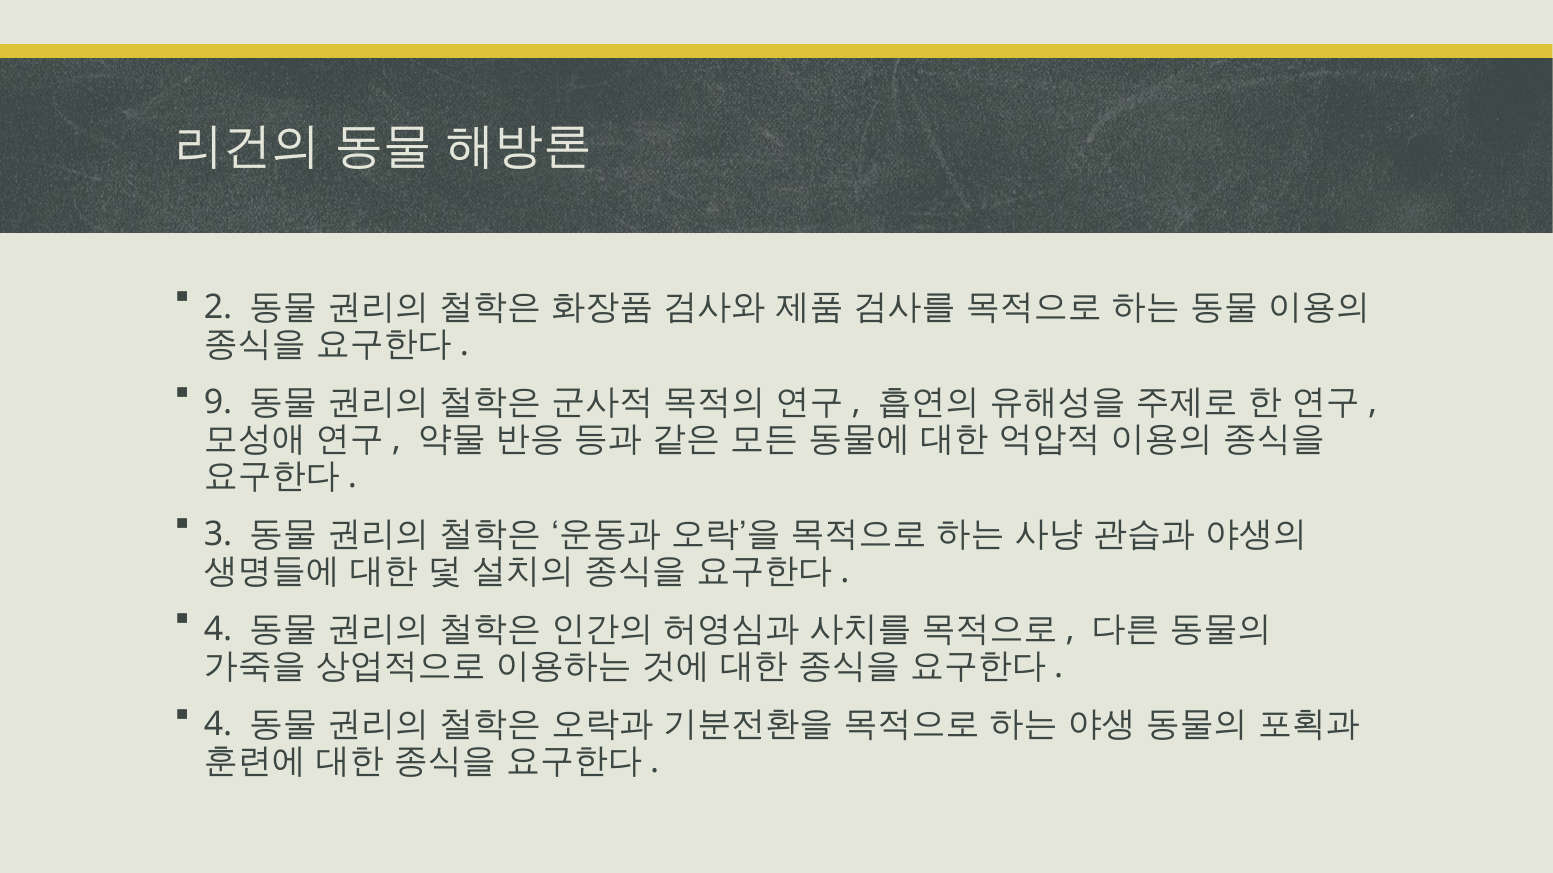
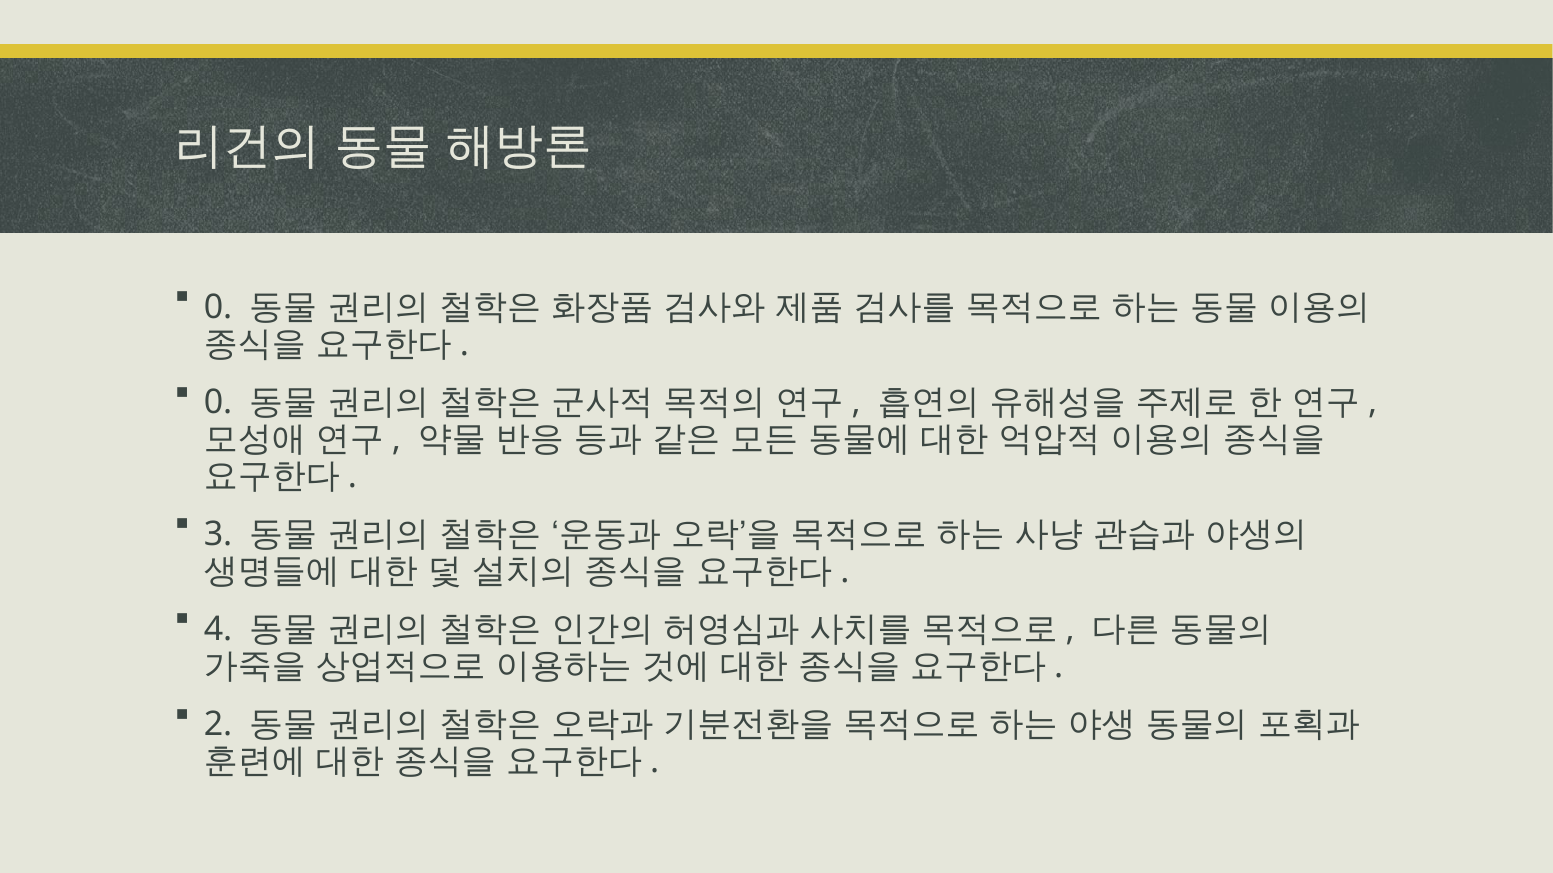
2 at (218, 308): 2 -> 0
9 at (218, 403): 9 -> 0
4 at (218, 725): 4 -> 2
